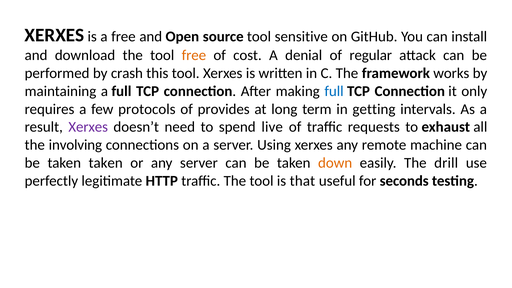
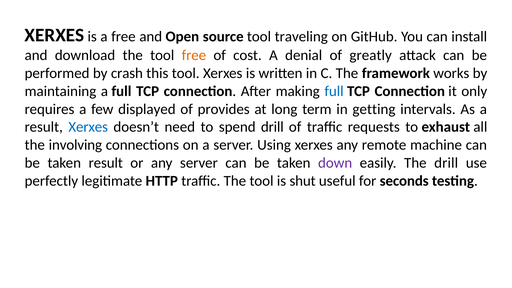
sensitive: sensitive -> traveling
regular: regular -> greatly
protocols: protocols -> displayed
Xerxes at (88, 127) colour: purple -> blue
spend live: live -> drill
taken taken: taken -> result
down colour: orange -> purple
that: that -> shut
